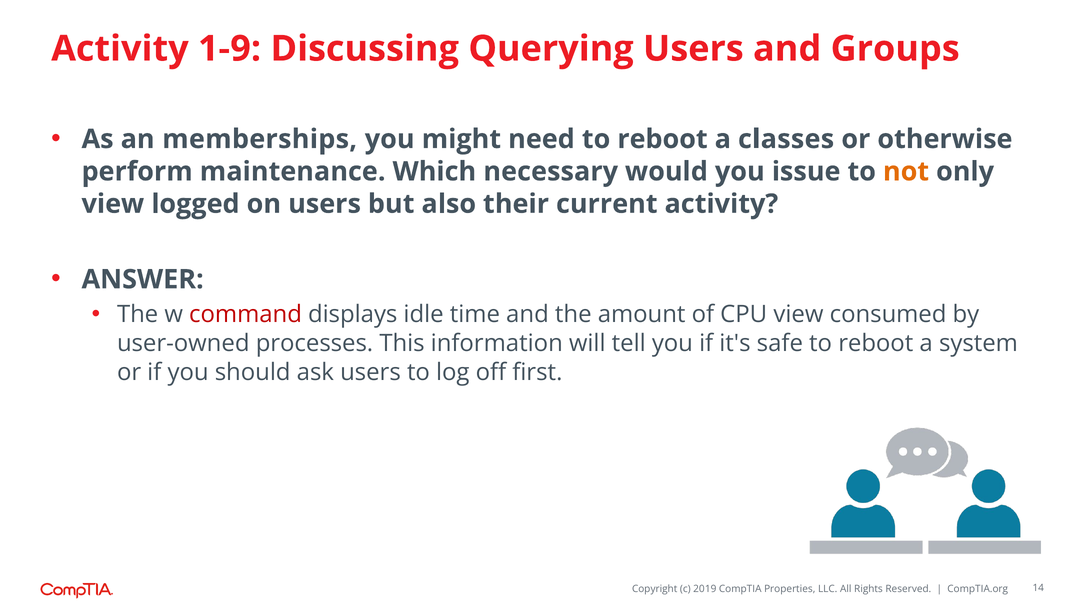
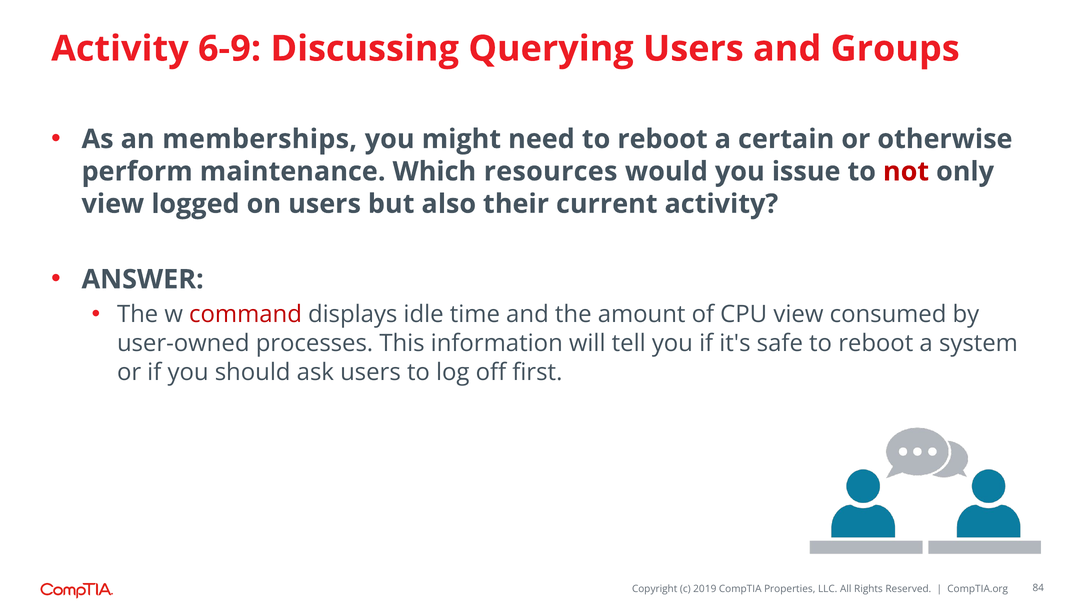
1-9: 1-9 -> 6-9
classes: classes -> certain
necessary: necessary -> resources
not colour: orange -> red
14: 14 -> 84
